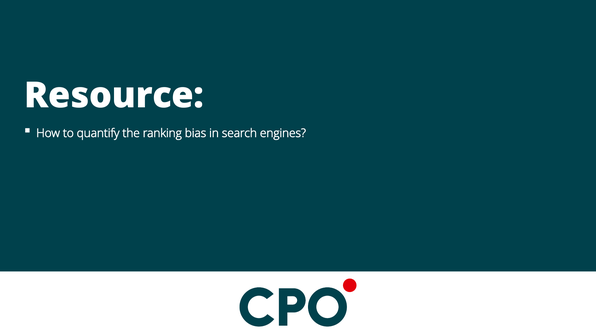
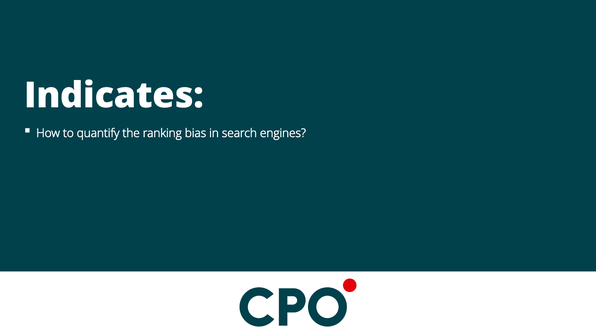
Resource: Resource -> Indicates
